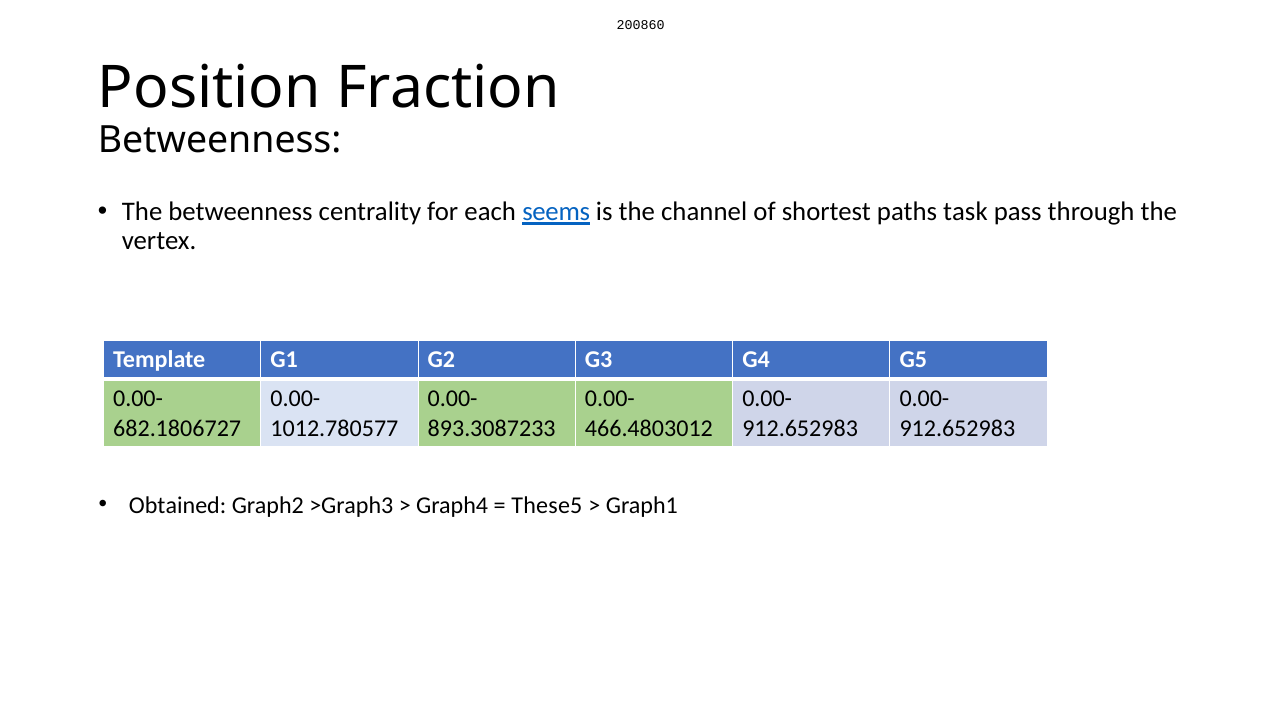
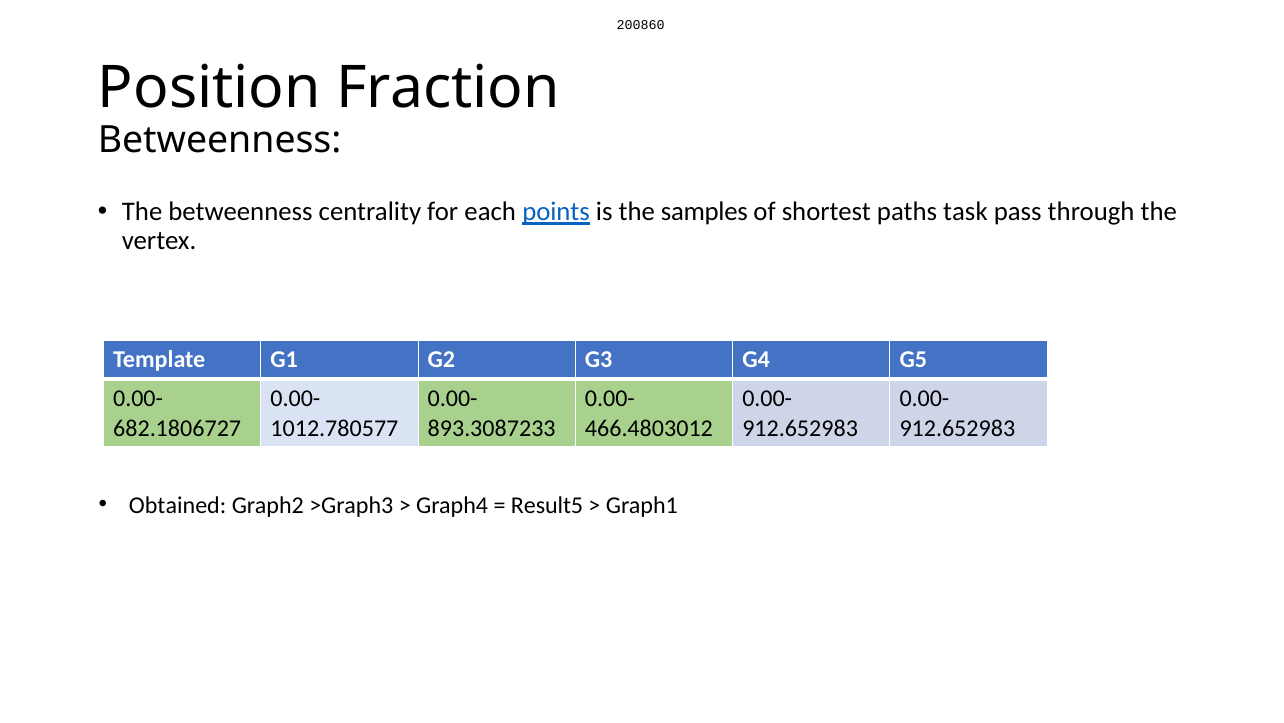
seems: seems -> points
channel: channel -> samples
These5: These5 -> Result5
